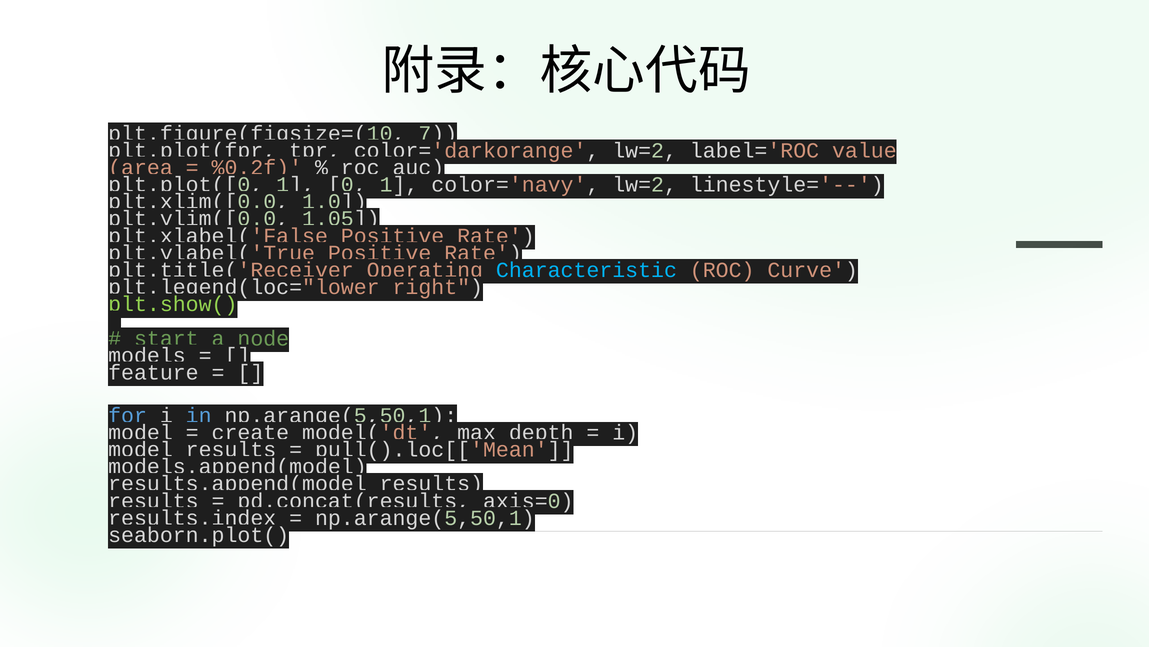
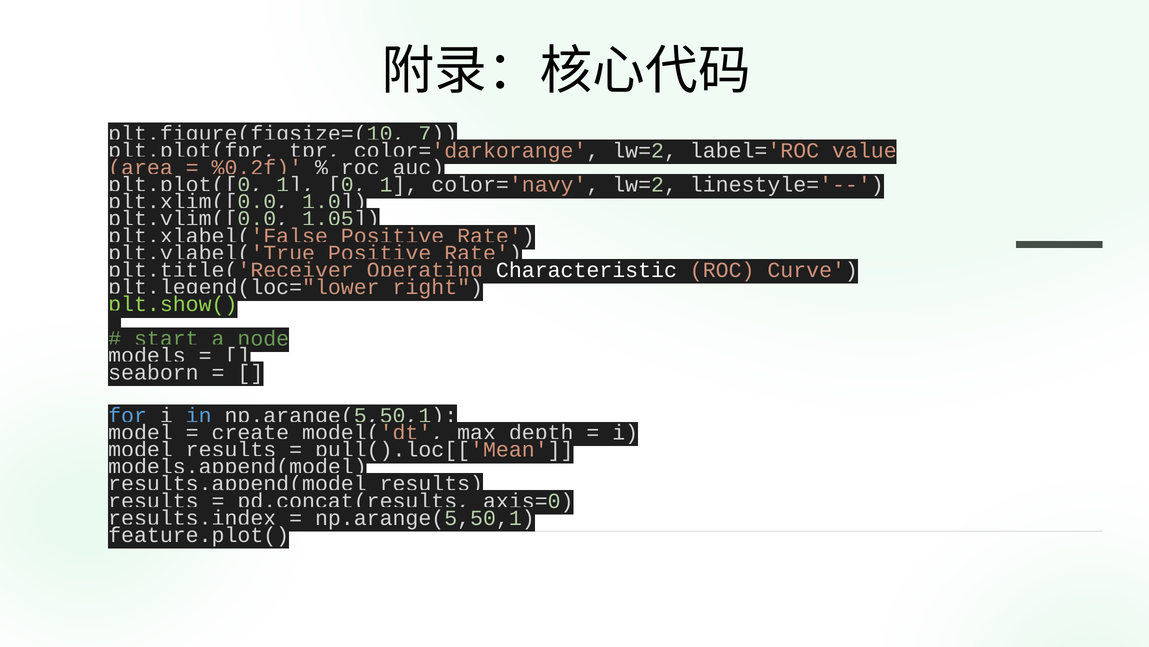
Characteristic colour: light blue -> white
feature: feature -> seaborn
seaborn.plot(: seaborn.plot( -> feature.plot(
